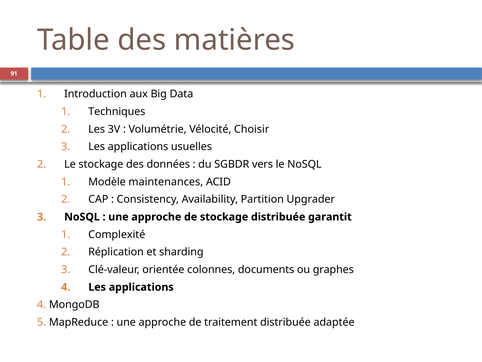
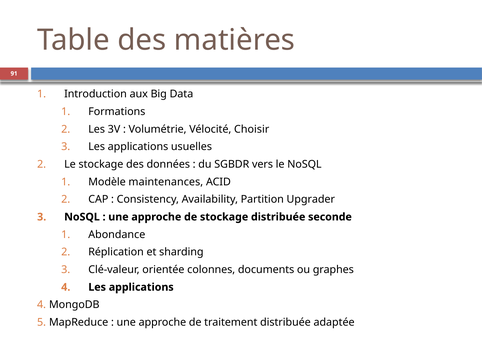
Techniques: Techniques -> Formations
garantit: garantit -> seconde
Complexité: Complexité -> Abondance
